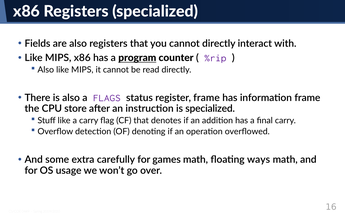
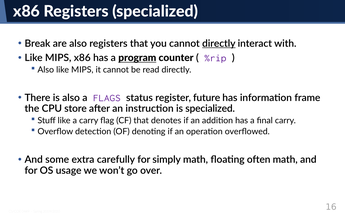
Fields: Fields -> Break
directly at (219, 44) underline: none -> present
register frame: frame -> future
games: games -> simply
ways: ways -> often
